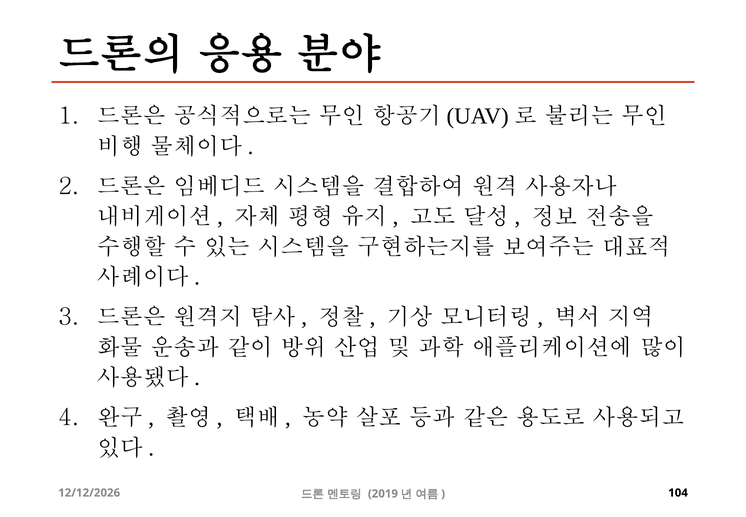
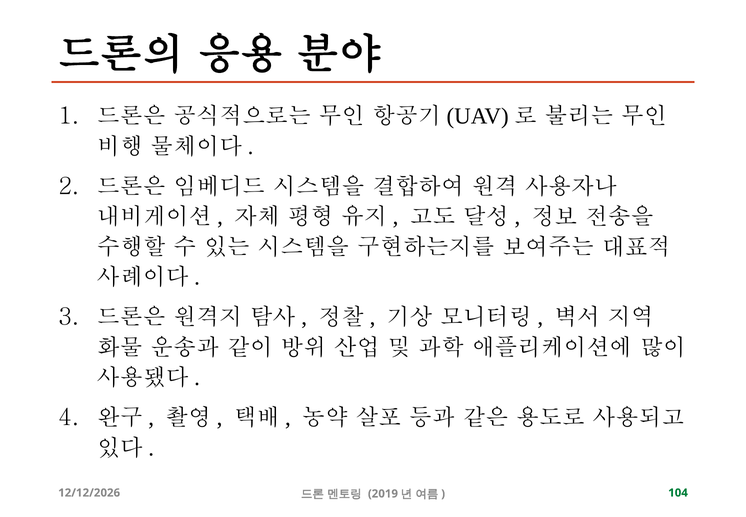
104 colour: black -> green
